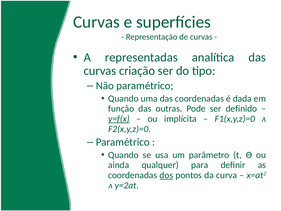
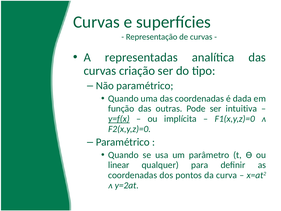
definido: definido -> intuitiva
ainda: ainda -> linear
dos underline: present -> none
